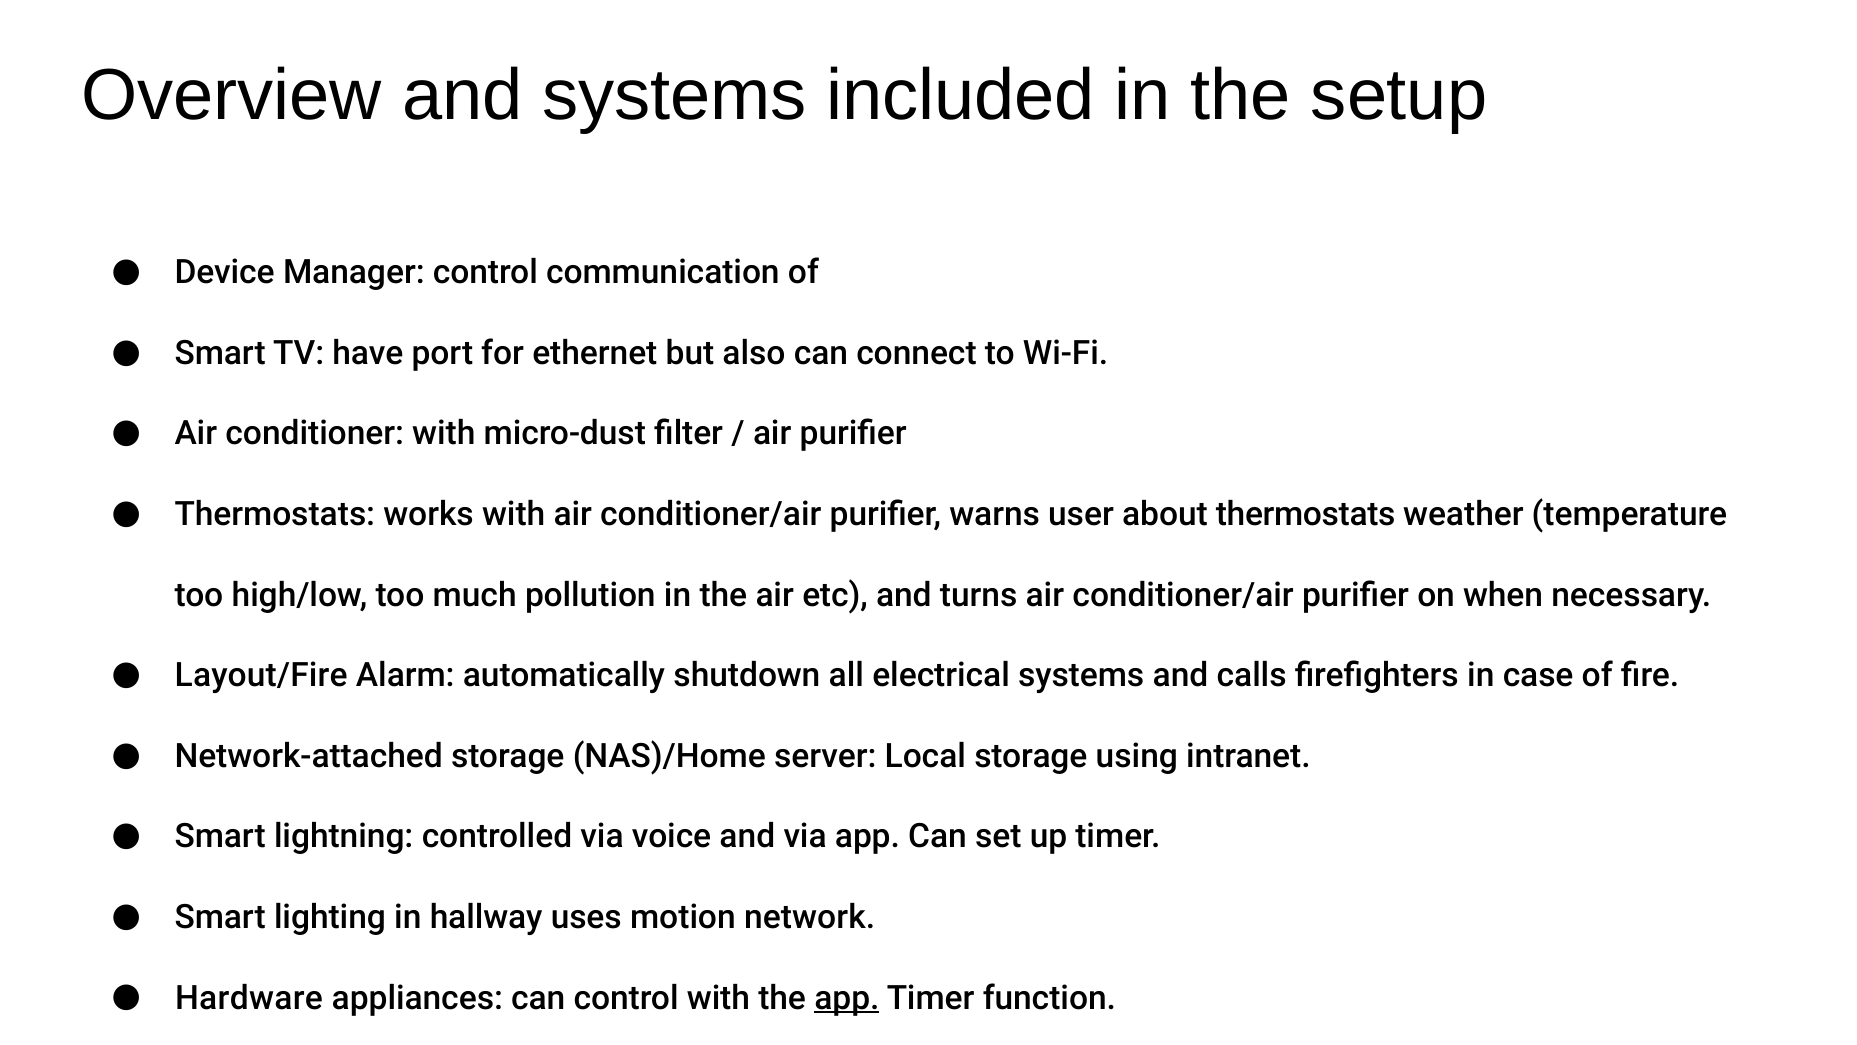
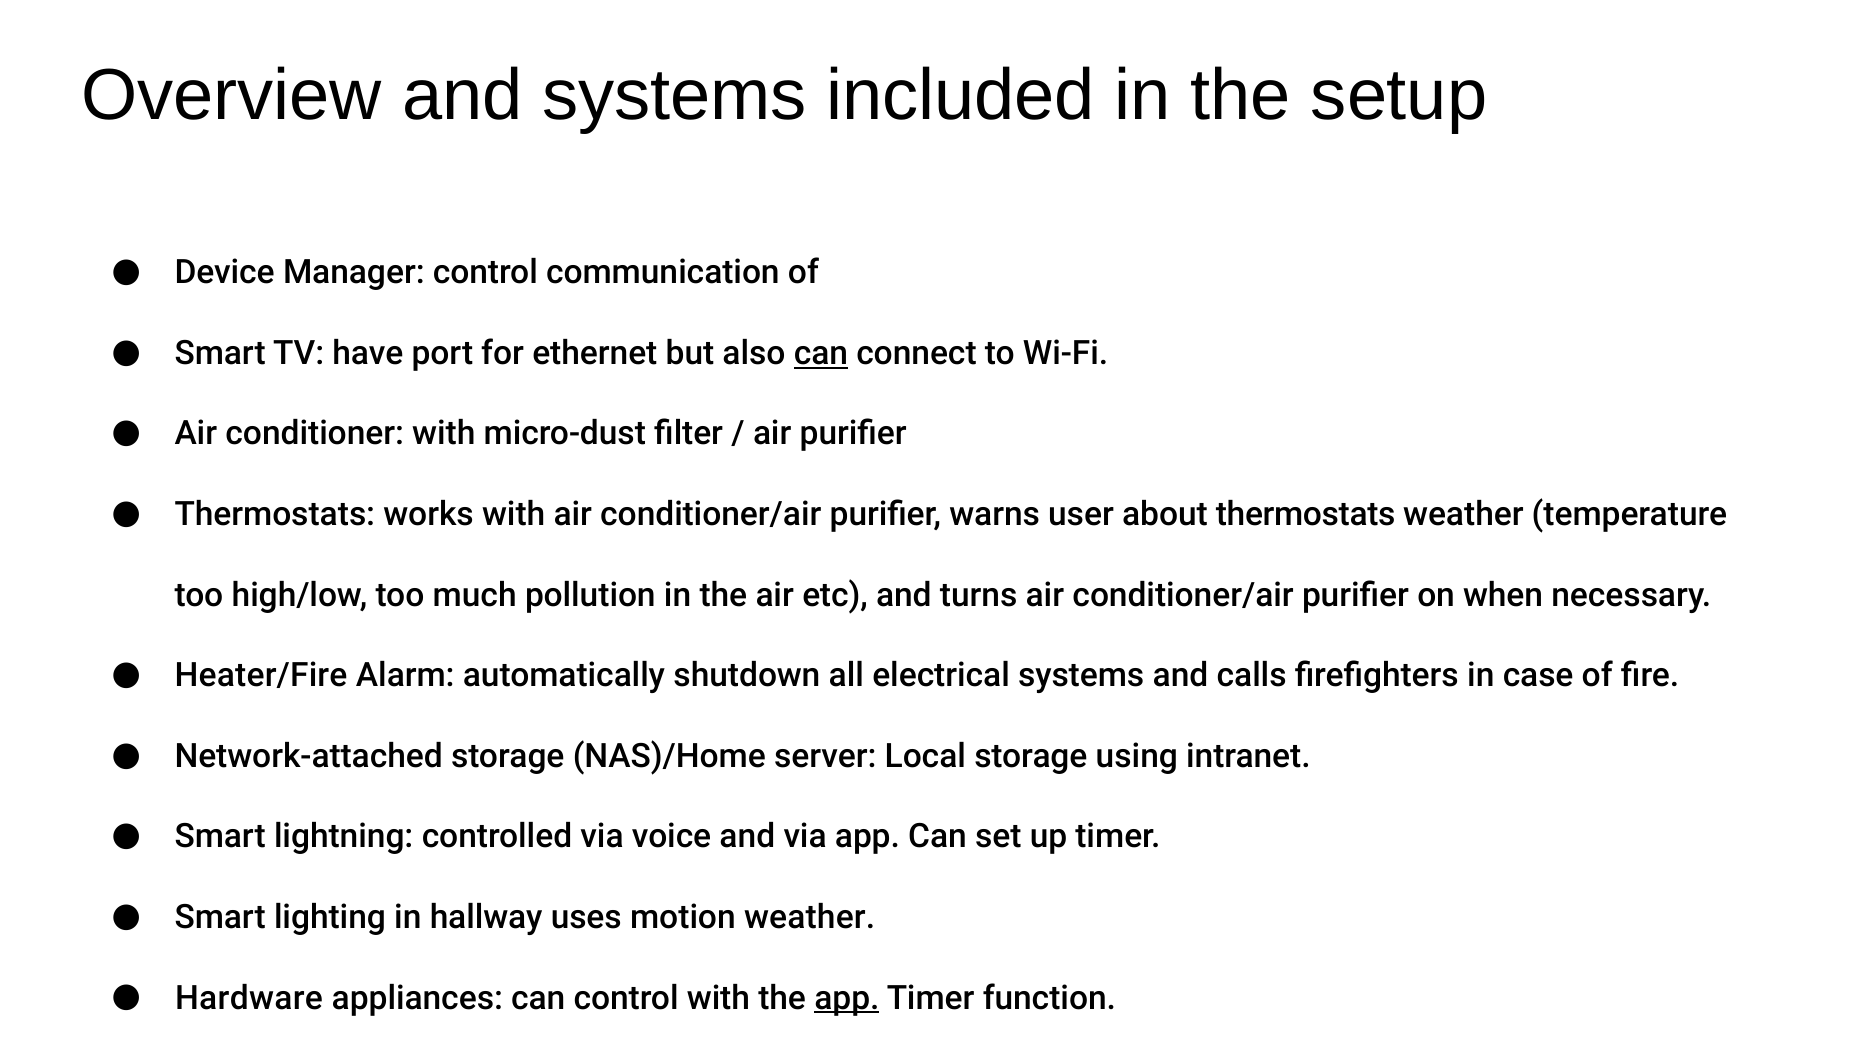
can at (821, 353) underline: none -> present
Layout/Fire: Layout/Fire -> Heater/Fire
motion network: network -> weather
